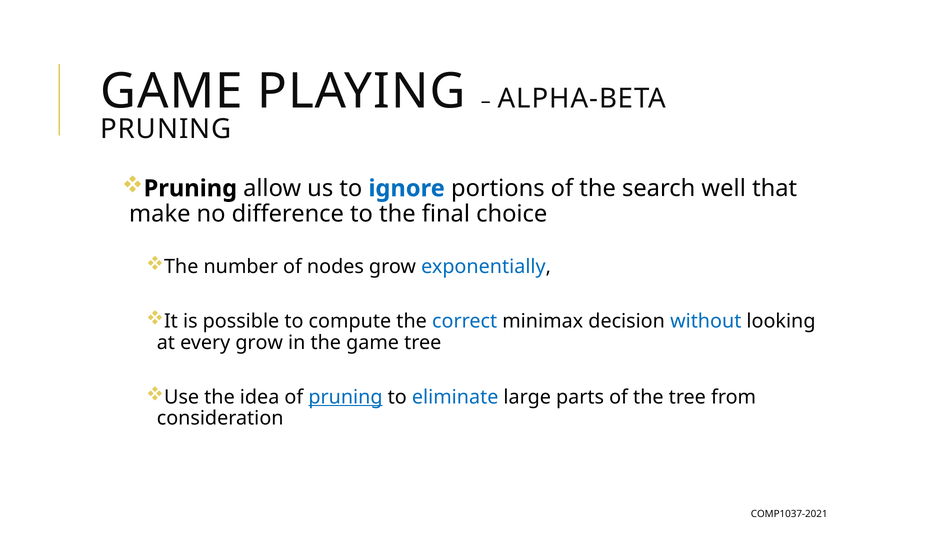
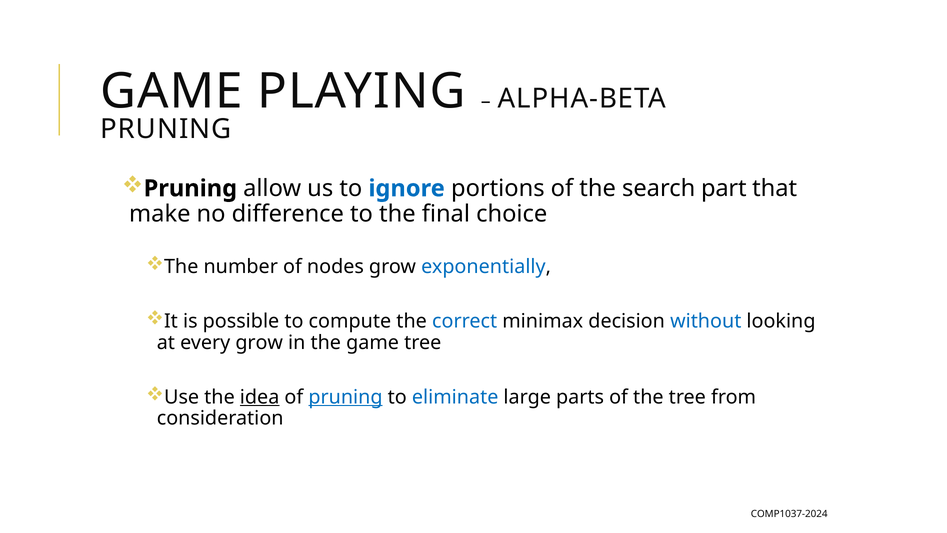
well: well -> part
idea underline: none -> present
COMP1037-2021: COMP1037-2021 -> COMP1037-2024
